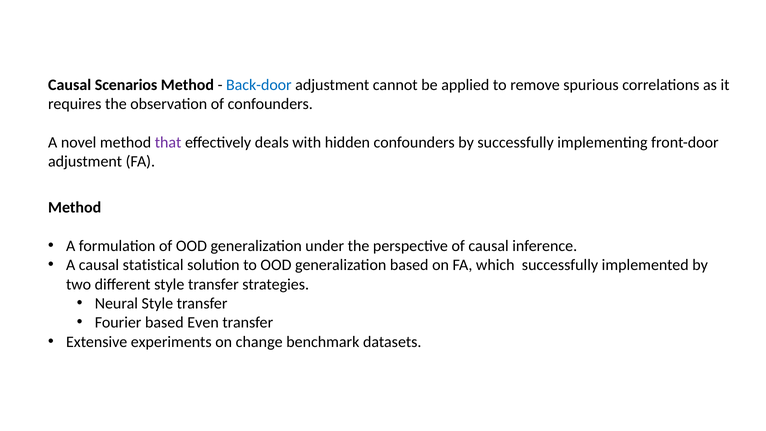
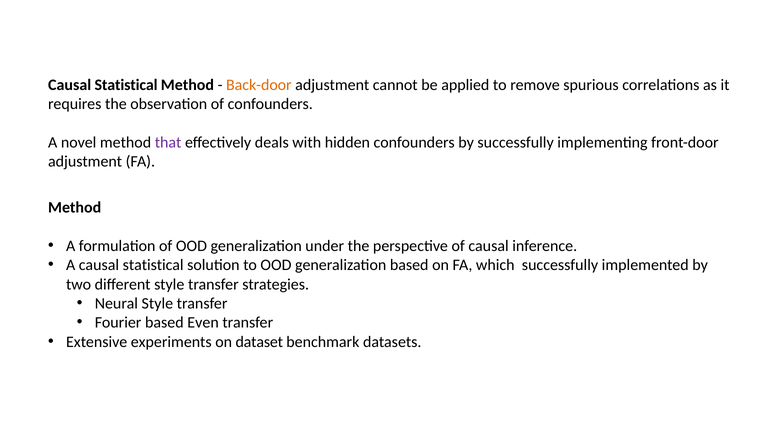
Scenarios at (126, 85): Scenarios -> Statistical
Back-door colour: blue -> orange
change: change -> dataset
